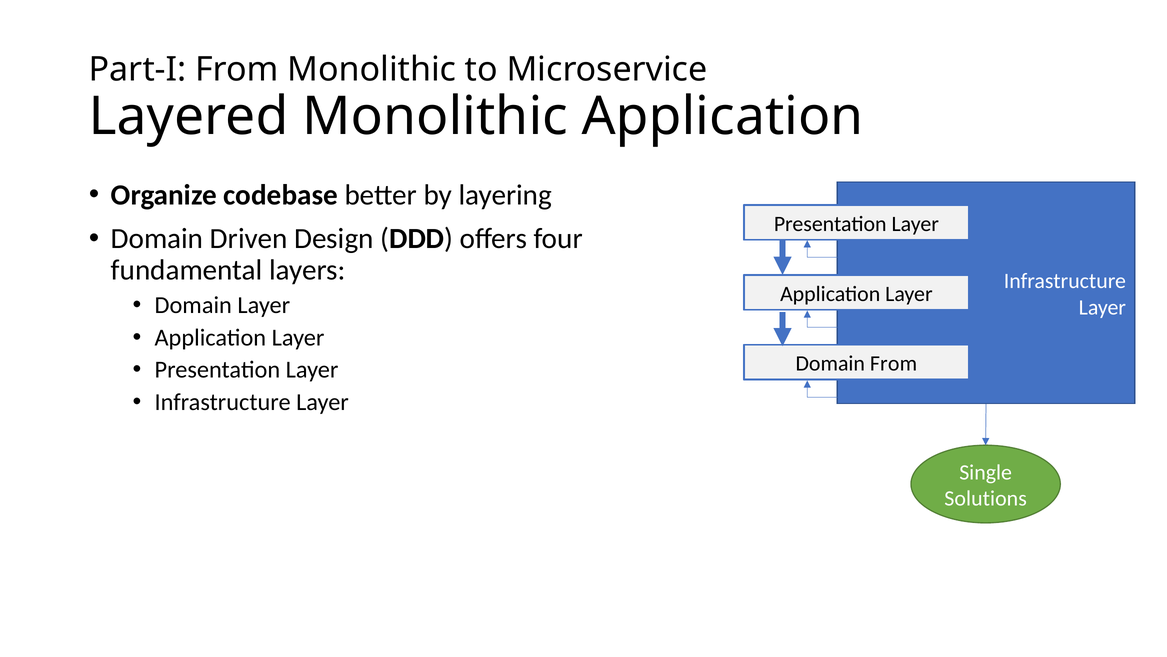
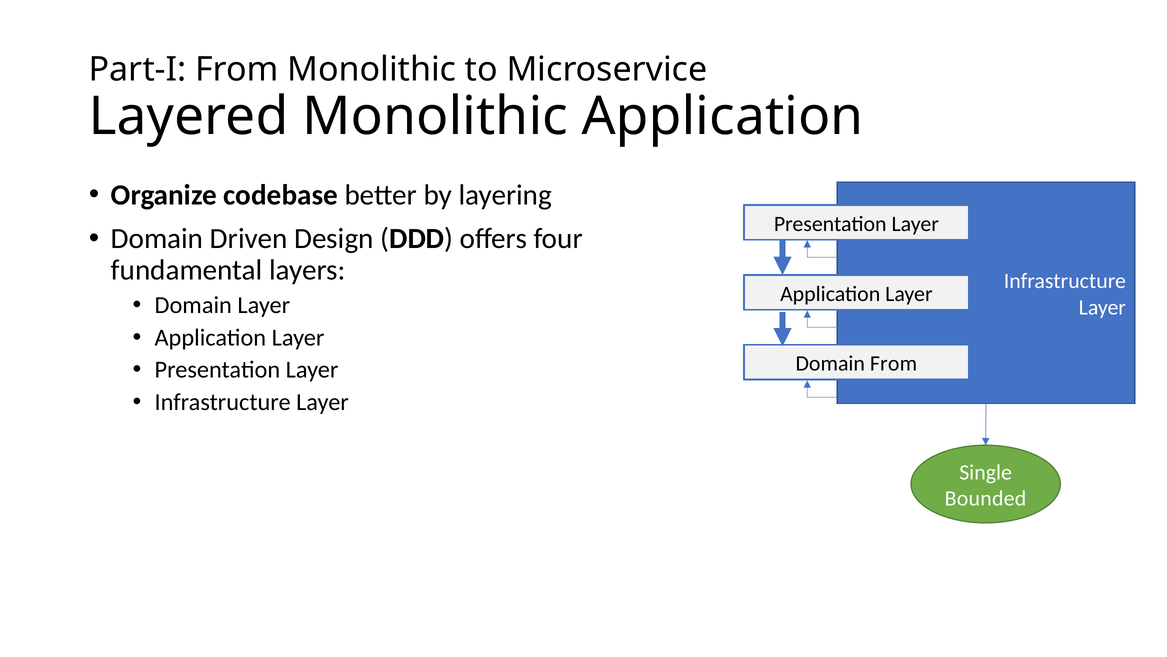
Solutions: Solutions -> Bounded
